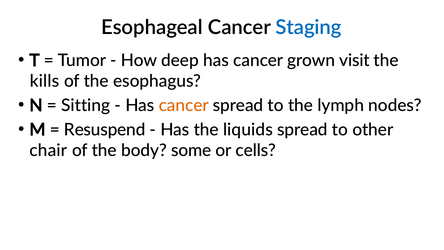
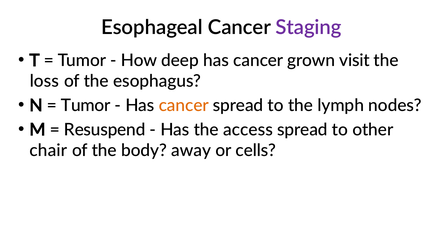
Staging colour: blue -> purple
kills: kills -> loss
Sitting at (86, 105): Sitting -> Tumor
liquids: liquids -> access
some: some -> away
